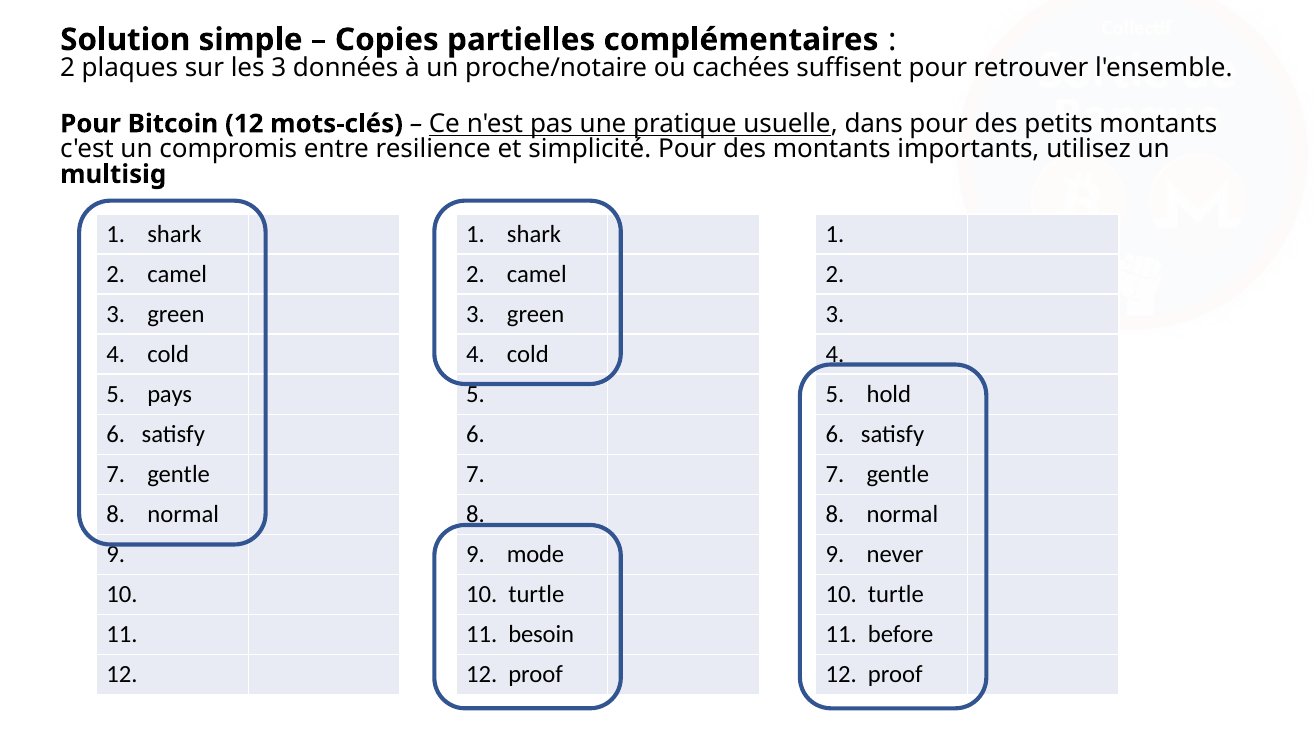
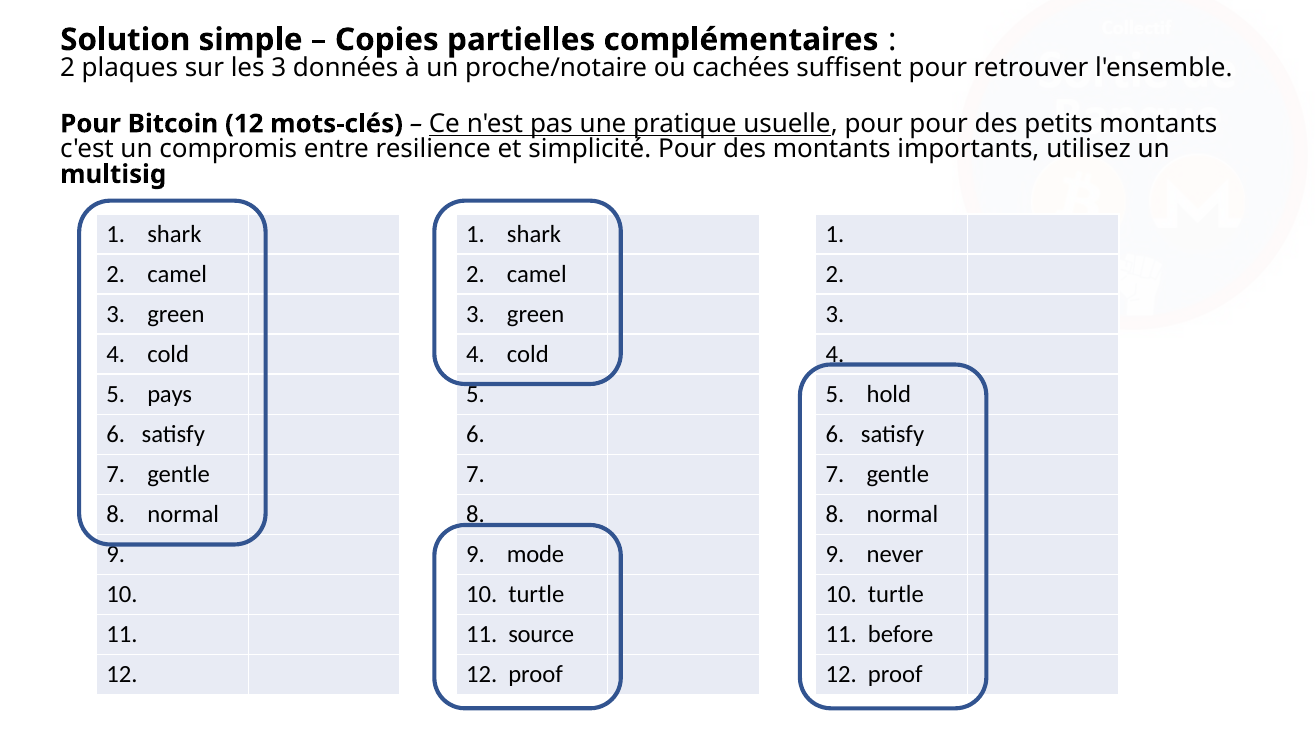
usuelle dans: dans -> pour
besoin: besoin -> source
